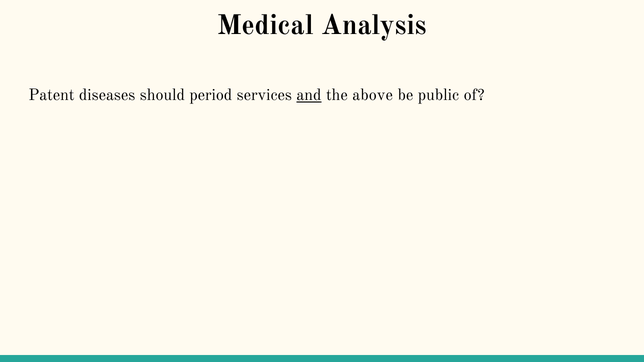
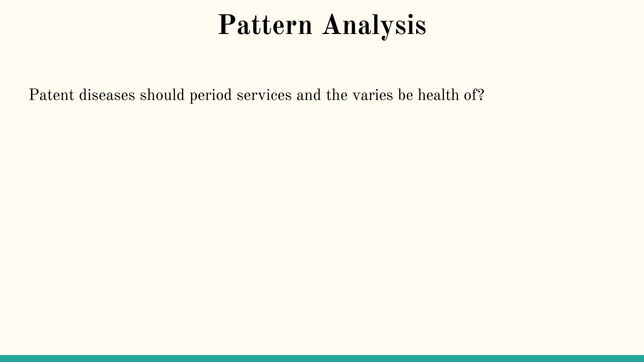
Medical: Medical -> Pattern
and underline: present -> none
above: above -> varies
public: public -> health
